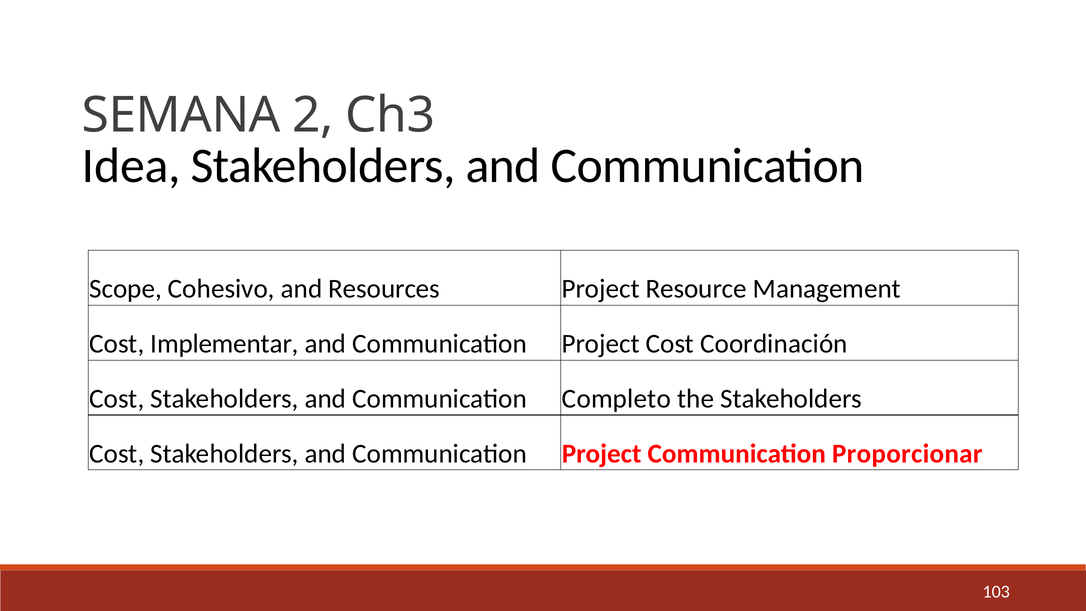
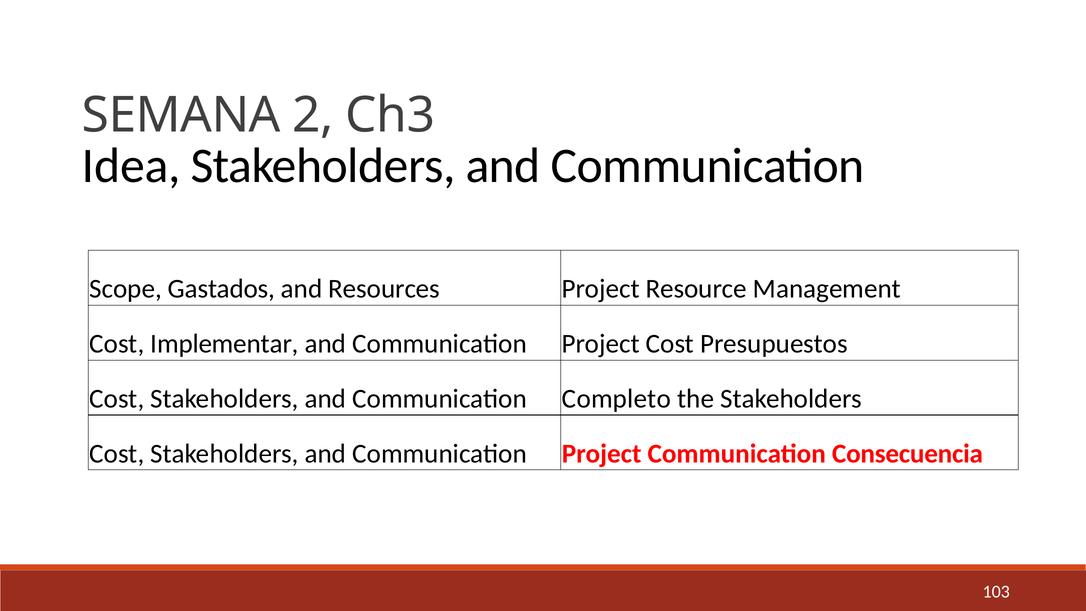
Cohesivo: Cohesivo -> Gastados
Coordinación: Coordinación -> Presupuestos
Proporcionar: Proporcionar -> Consecuencia
